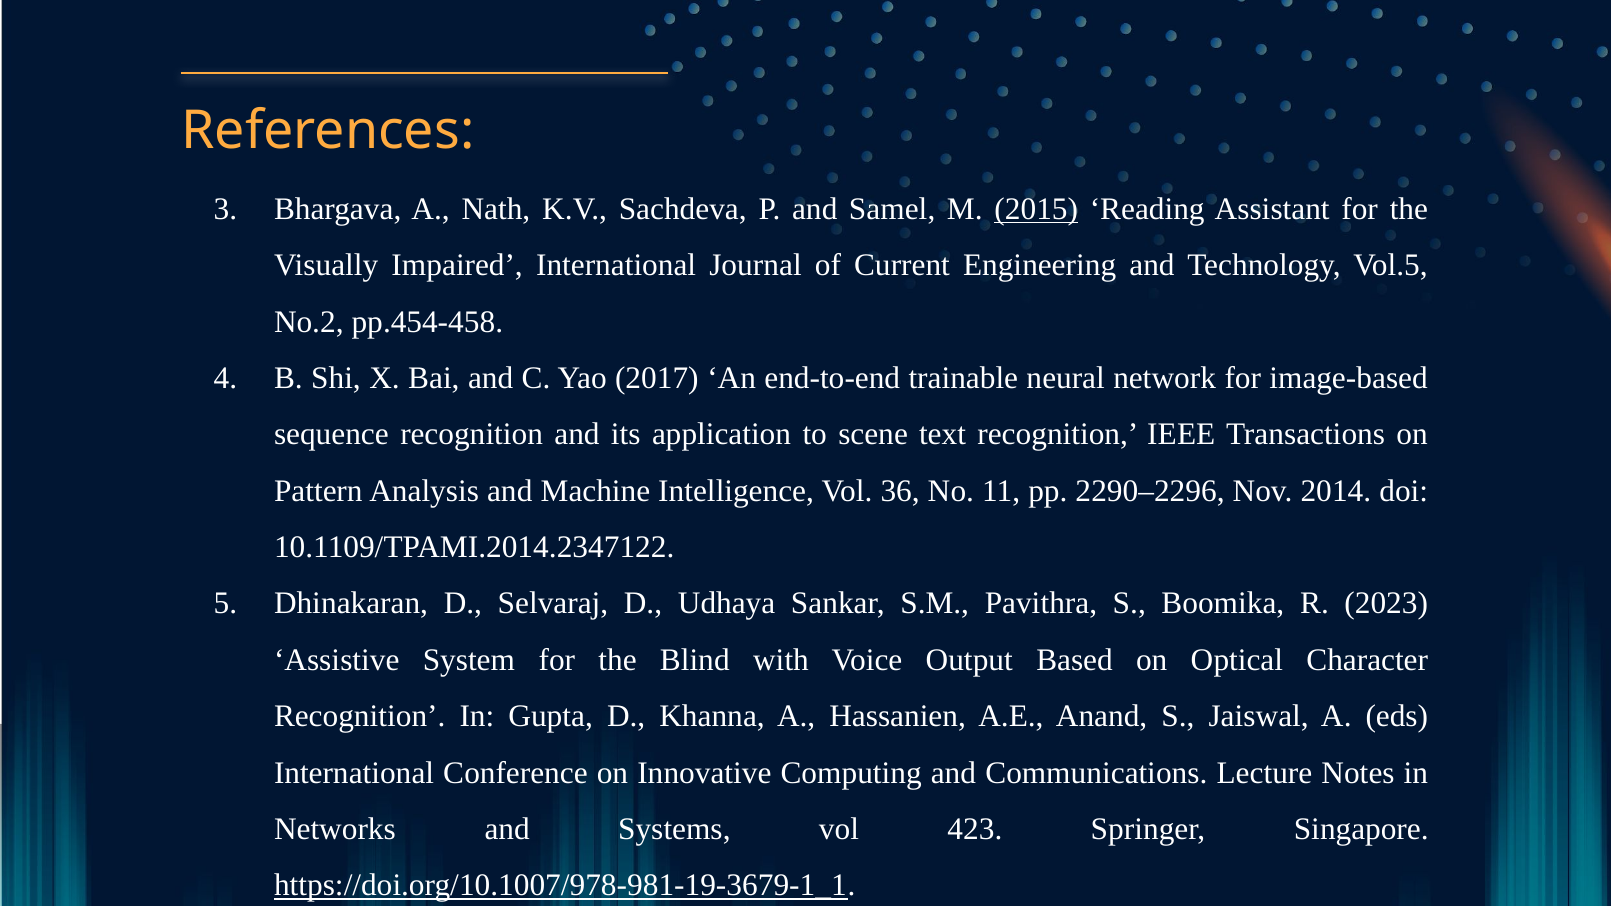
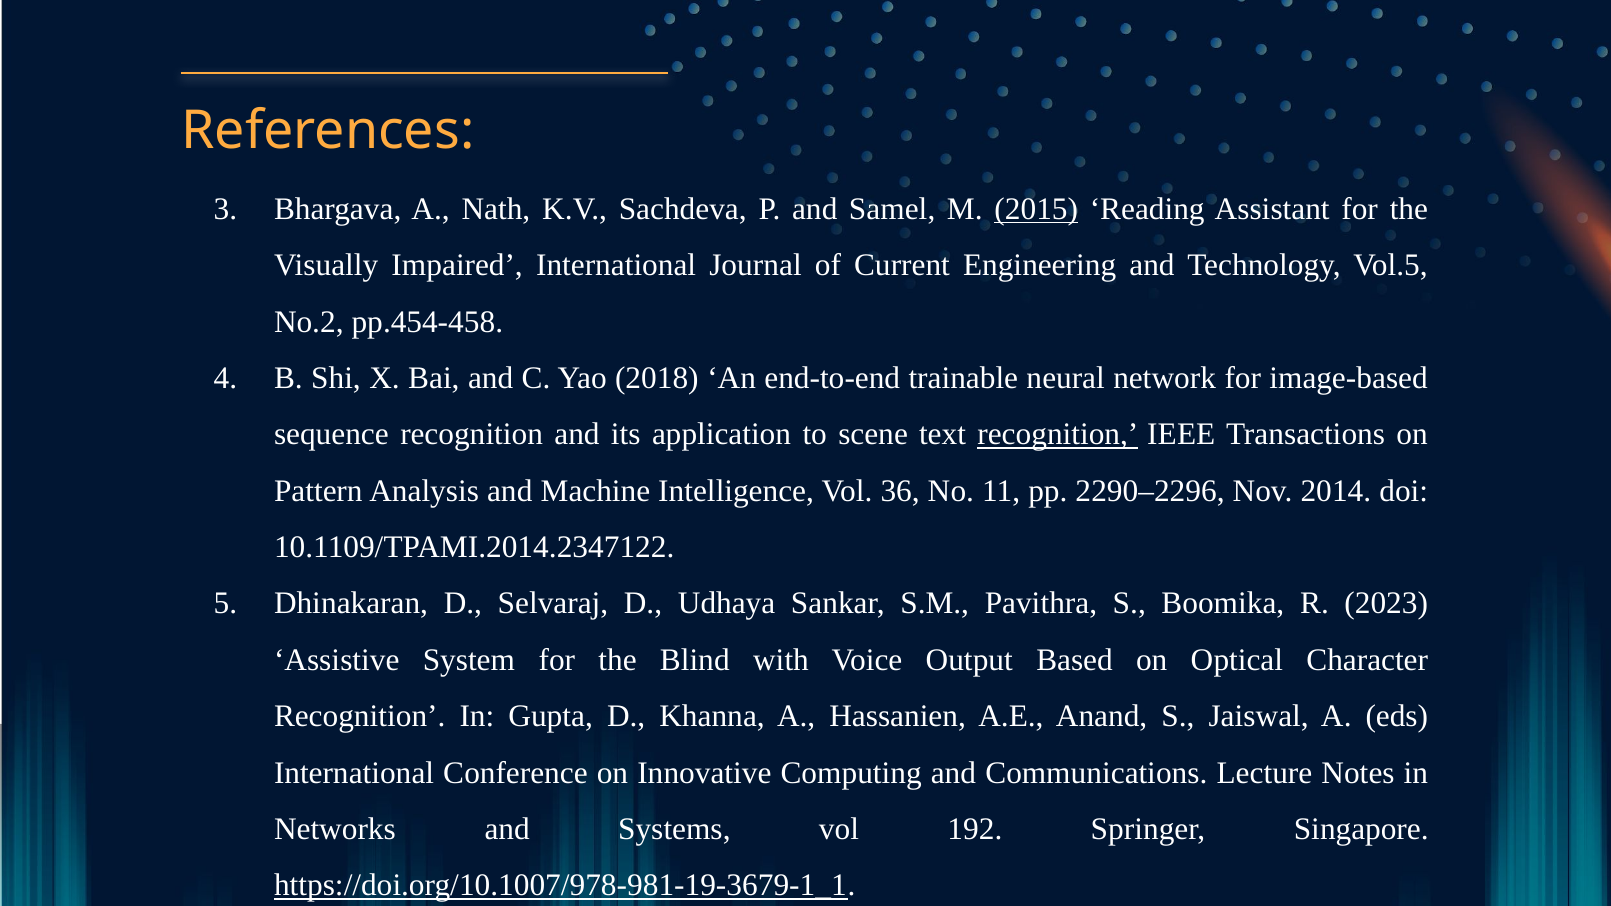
2017: 2017 -> 2018
recognition at (1058, 435) underline: none -> present
423: 423 -> 192
